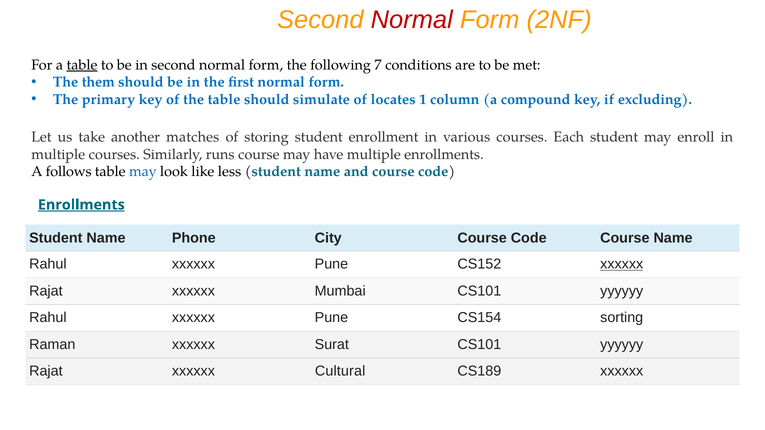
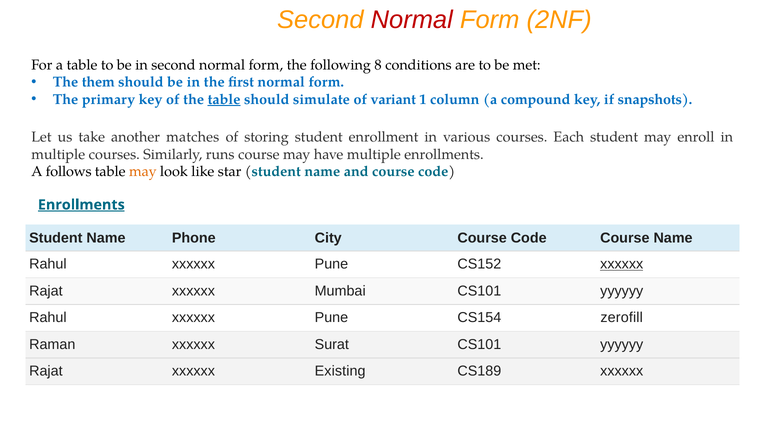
table at (82, 65) underline: present -> none
7: 7 -> 8
table at (224, 99) underline: none -> present
locates: locates -> variant
excluding: excluding -> snapshots
may at (143, 172) colour: blue -> orange
less: less -> star
sorting: sorting -> zerofill
Cultural: Cultural -> Existing
